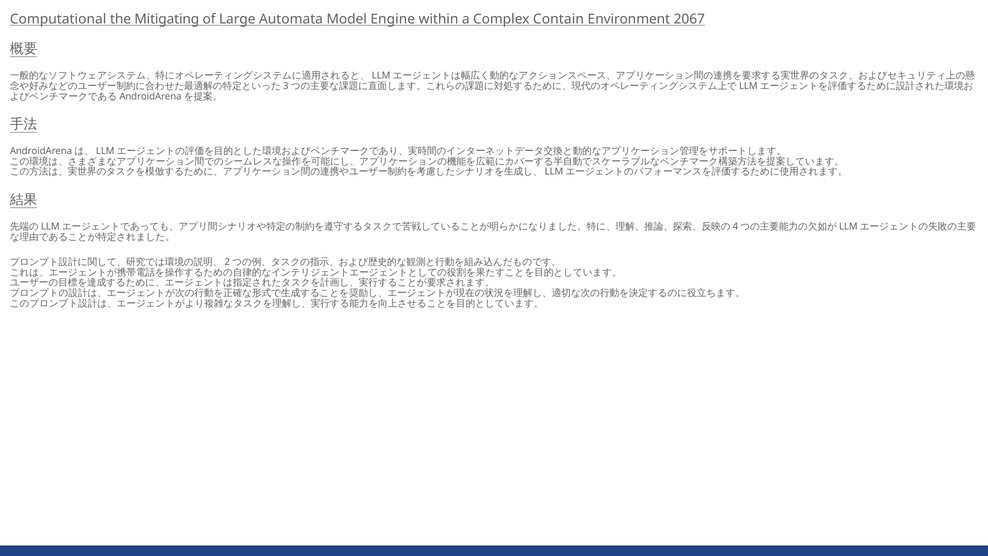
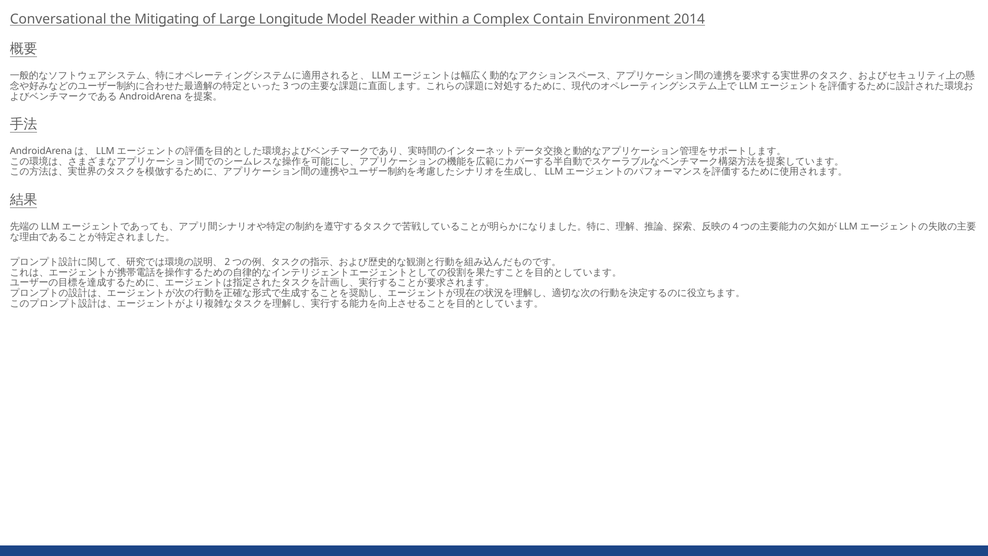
Computational: Computational -> Conversational
Automata: Automata -> Longitude
Engine: Engine -> Reader
2067: 2067 -> 2014
